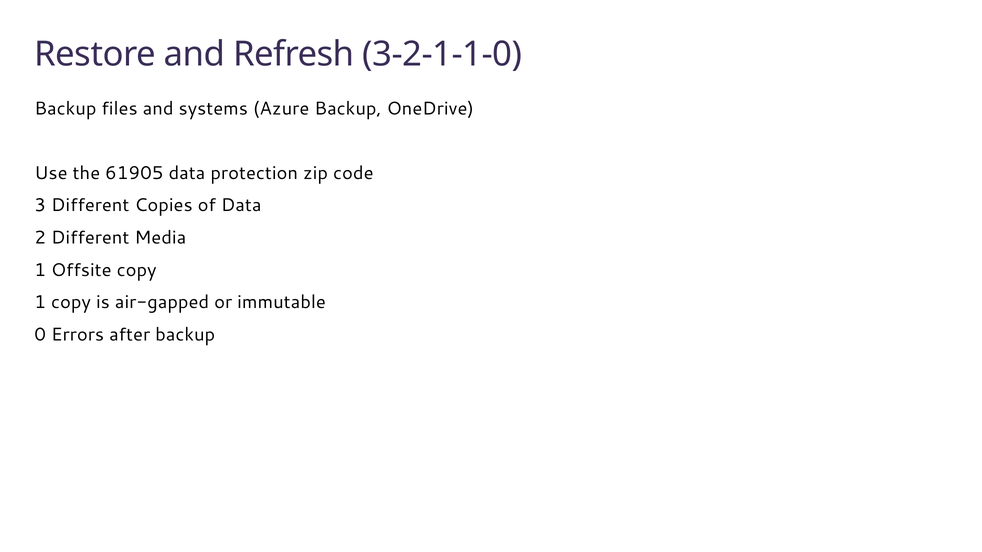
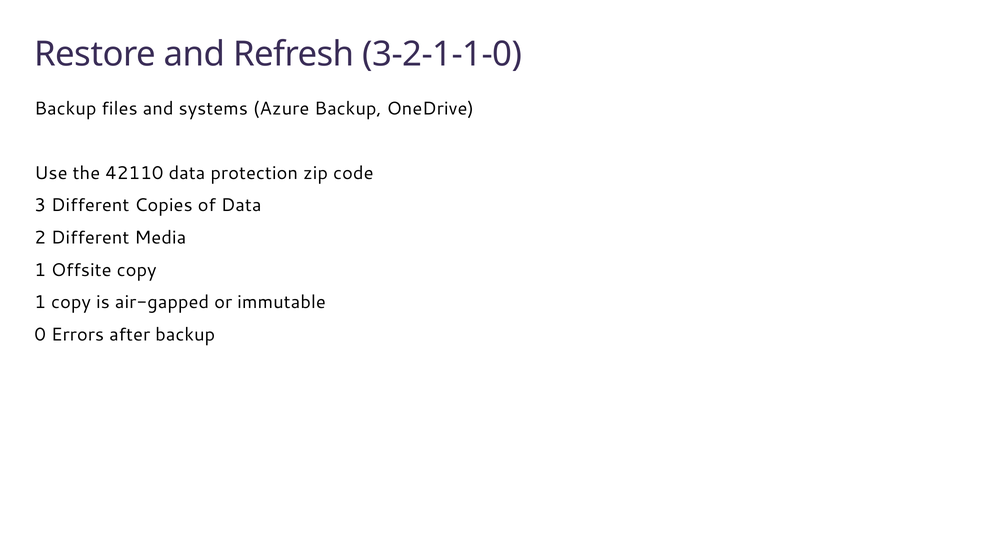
61905: 61905 -> 42110
